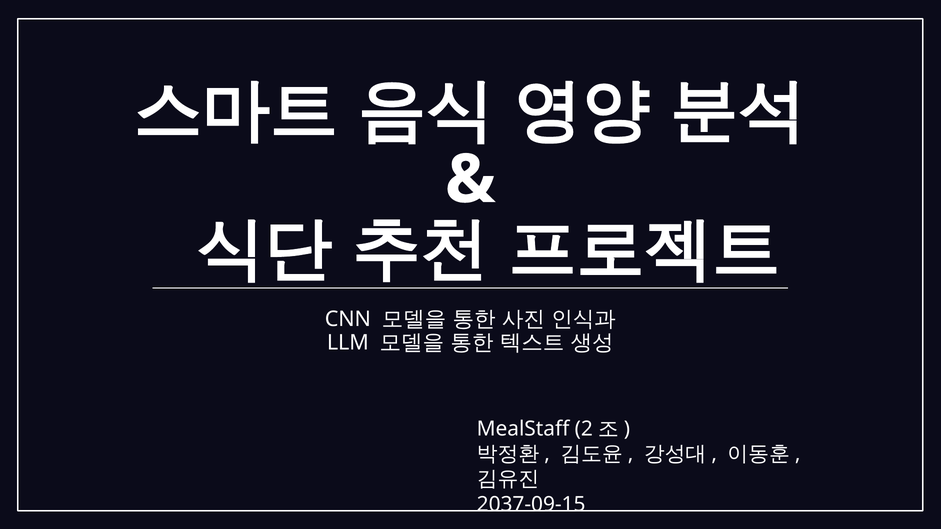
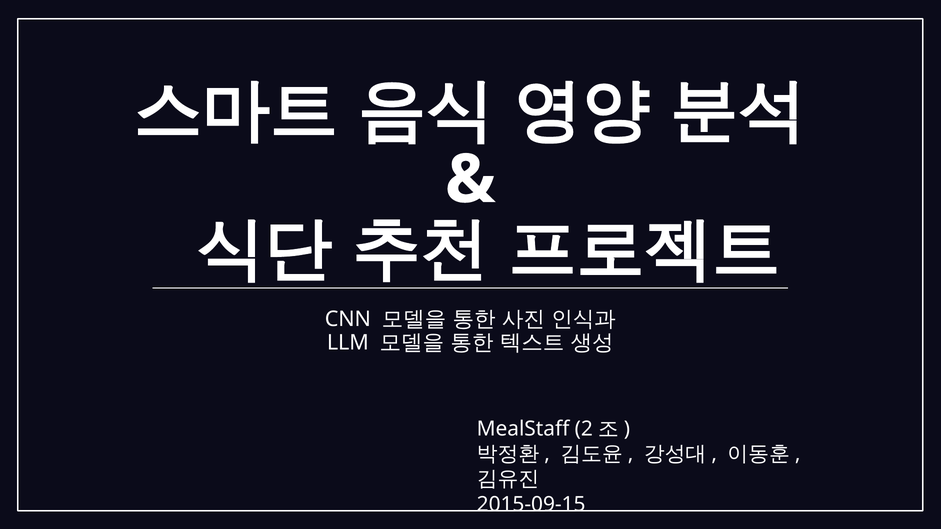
2037-09-15: 2037-09-15 -> 2015-09-15
